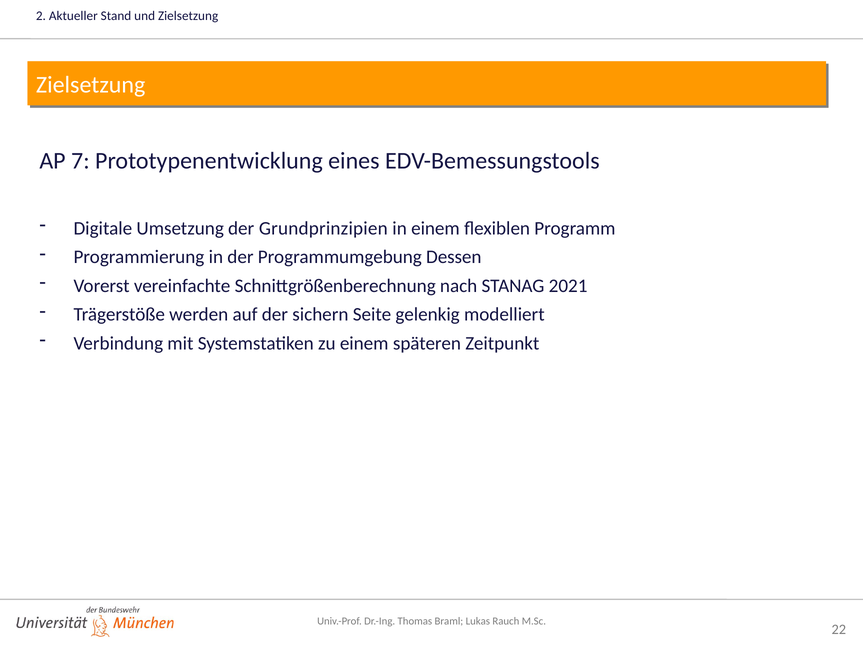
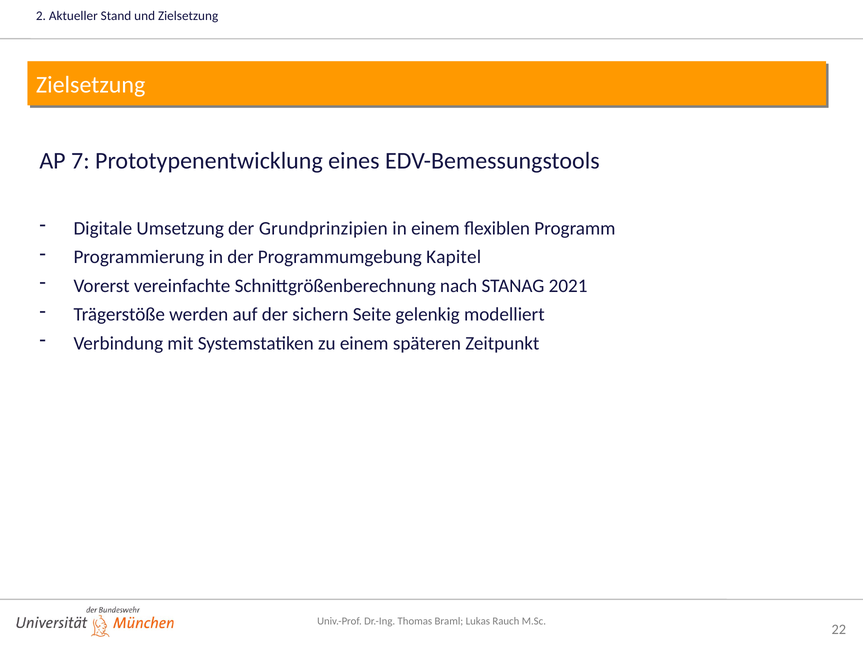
Dessen: Dessen -> Kapitel
